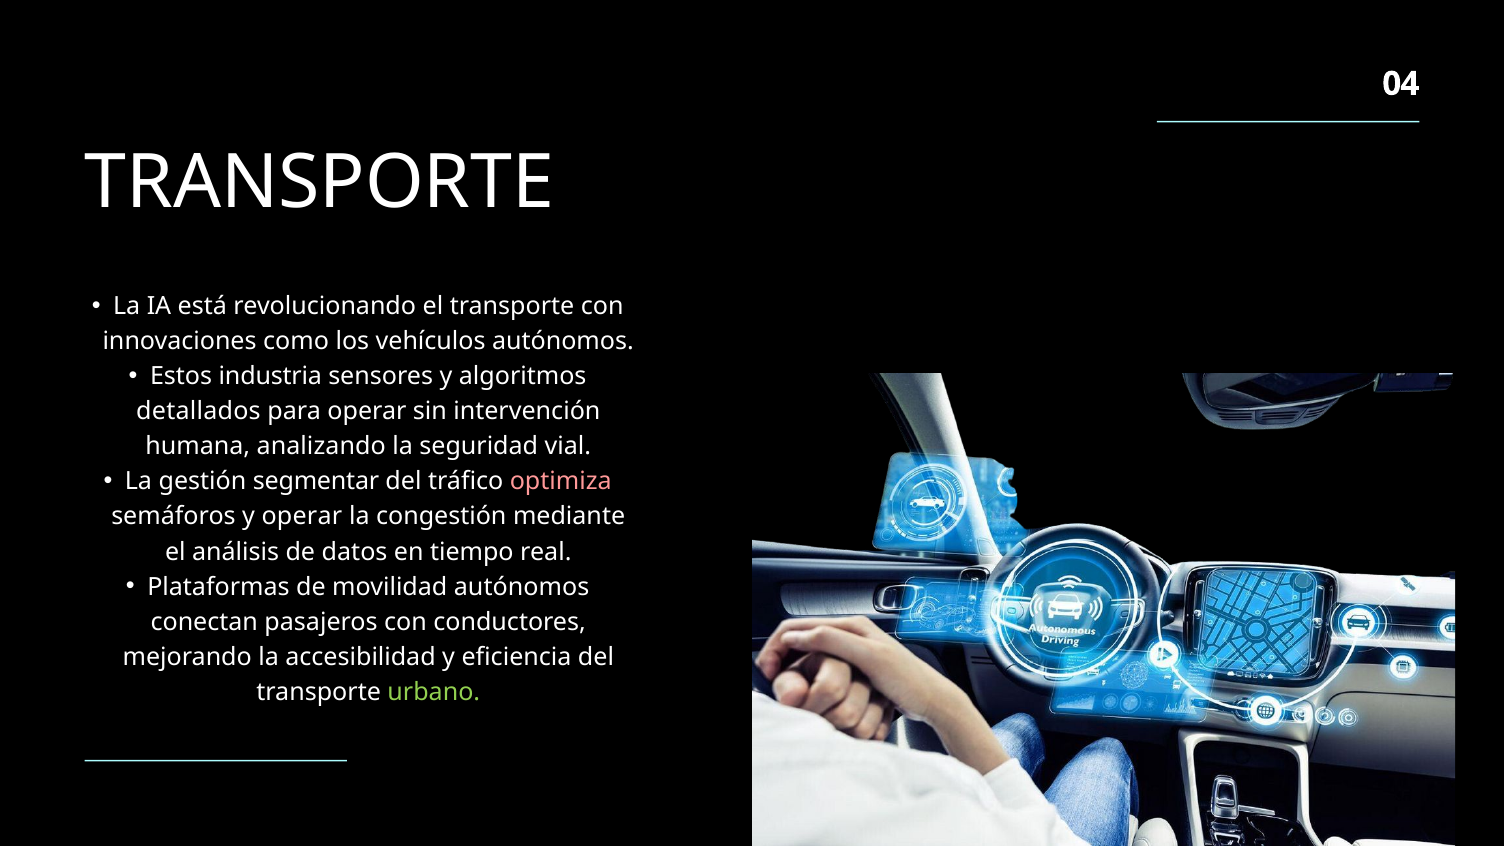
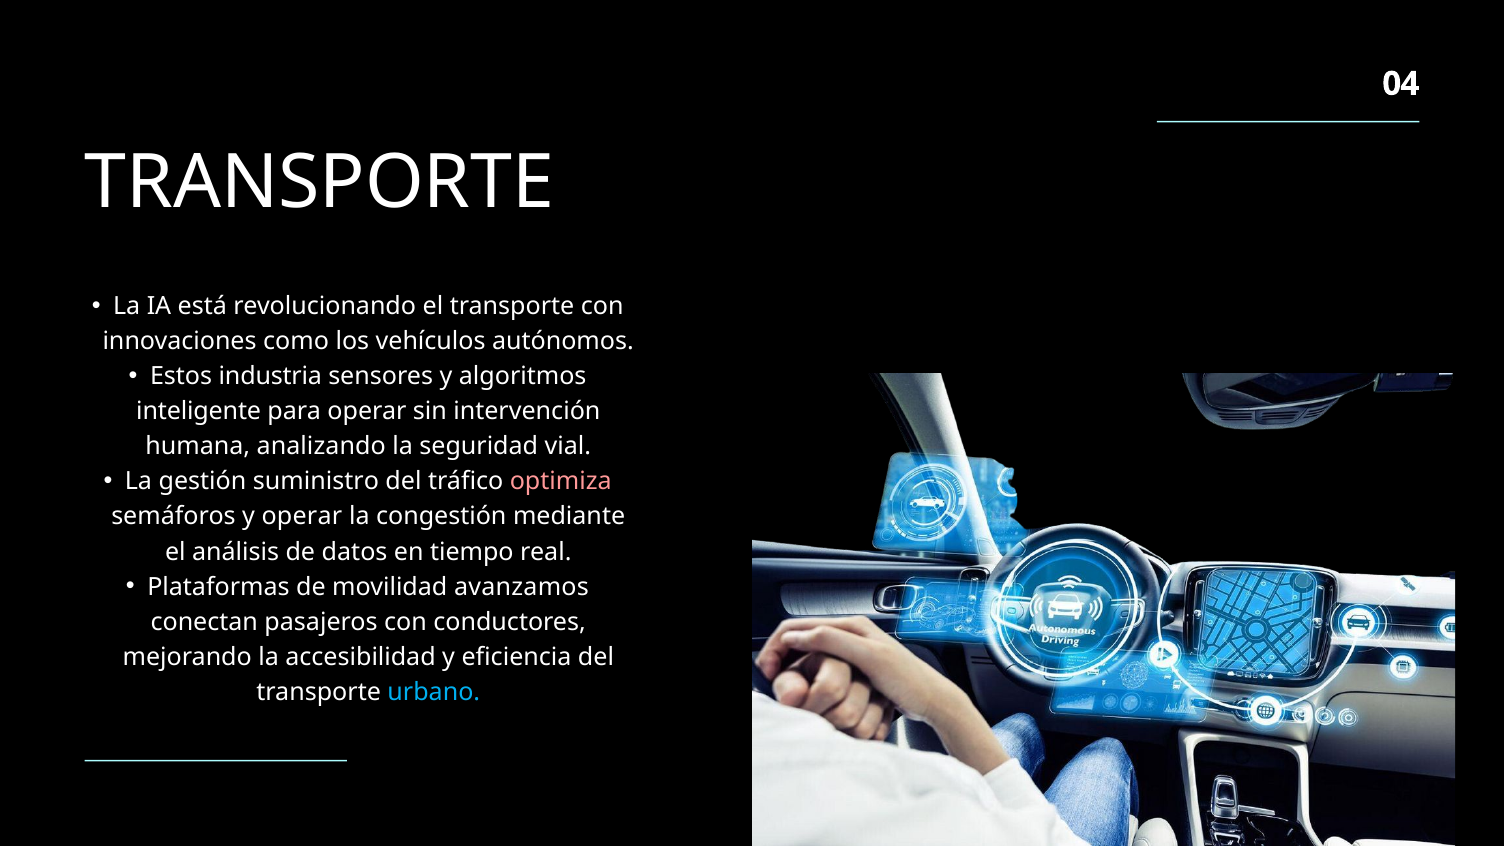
detallados: detallados -> inteligente
segmentar: segmentar -> suministro
movilidad autónomos: autónomos -> avanzamos
urbano colour: light green -> light blue
